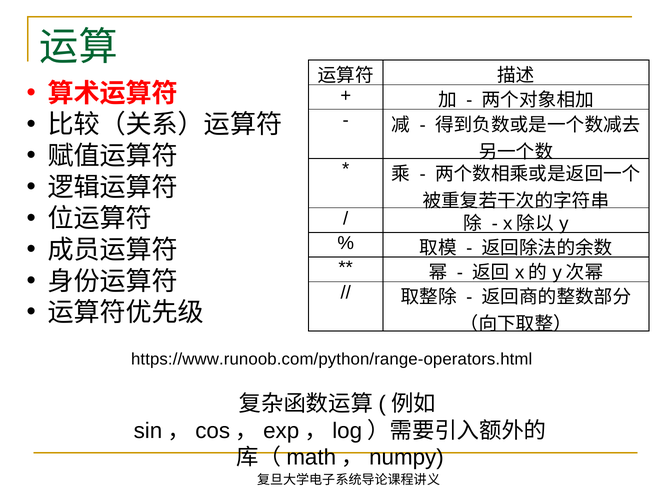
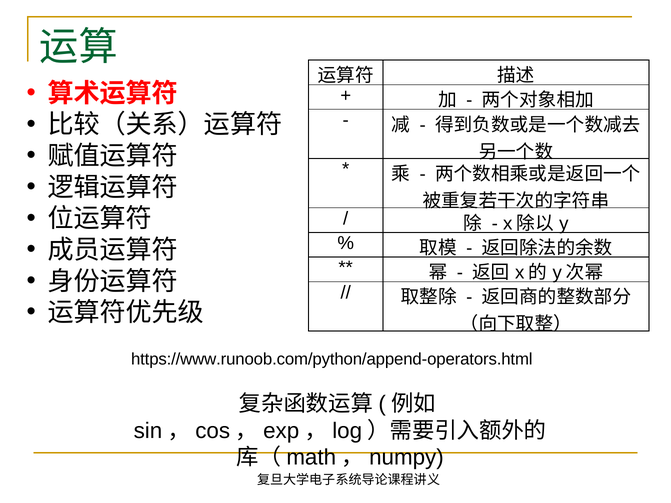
https://www.runoob.com/python/range-operators.html: https://www.runoob.com/python/range-operators.html -> https://www.runoob.com/python/append-operators.html
